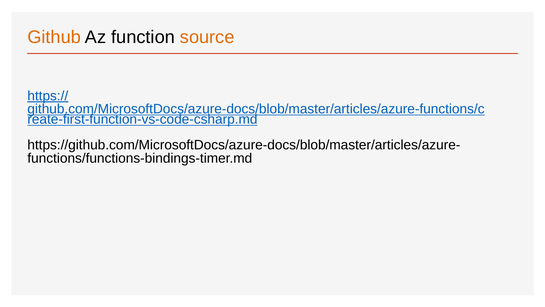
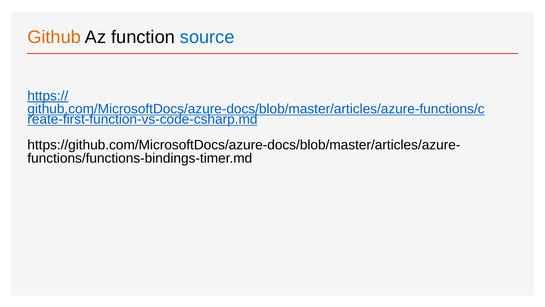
source colour: orange -> blue
